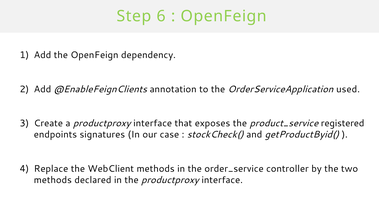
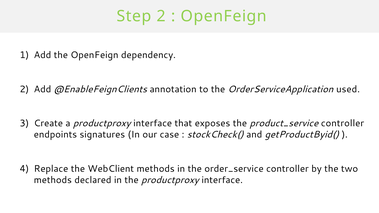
Step 6: 6 -> 2
product_service registered: registered -> controller
